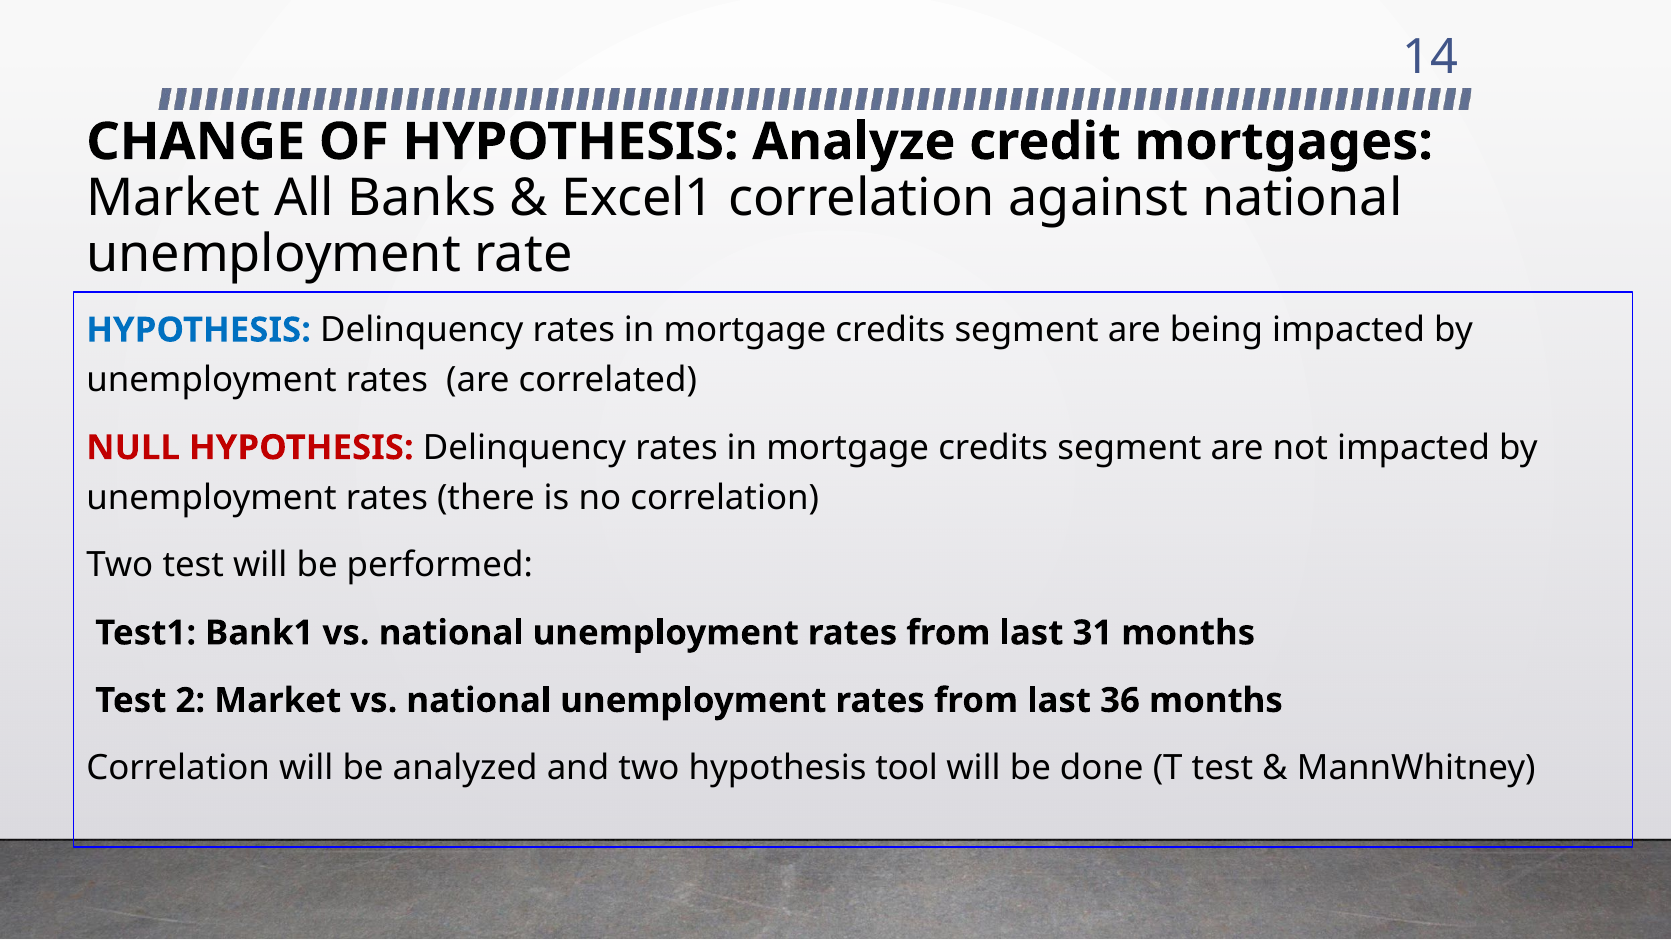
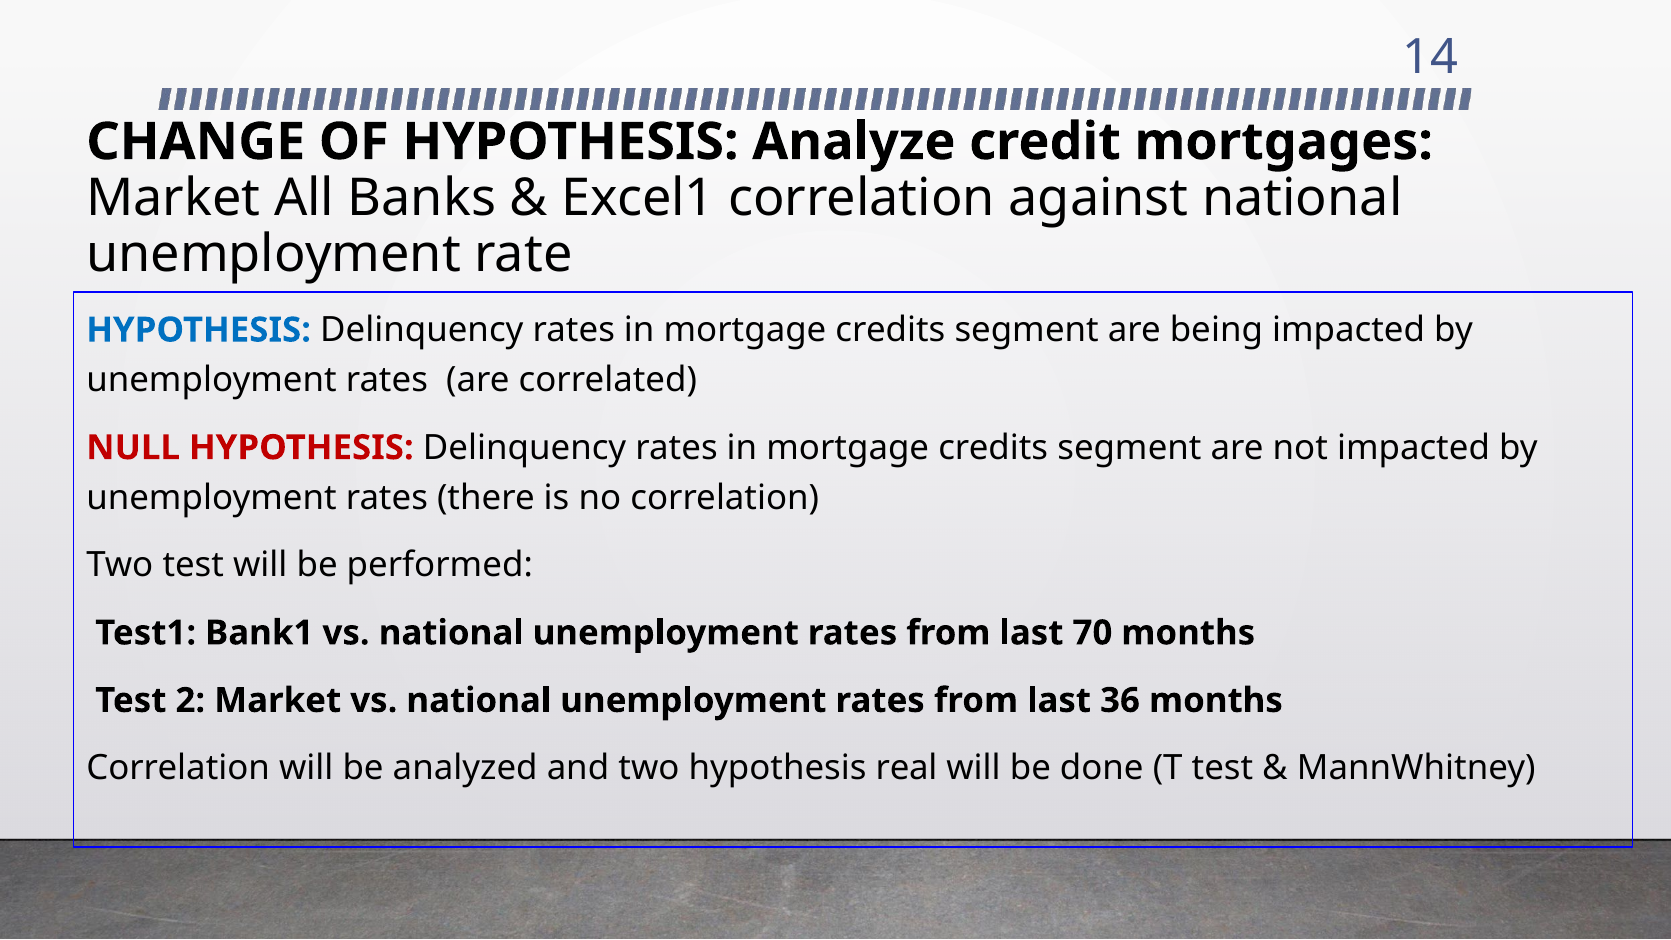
31: 31 -> 70
tool: tool -> real
